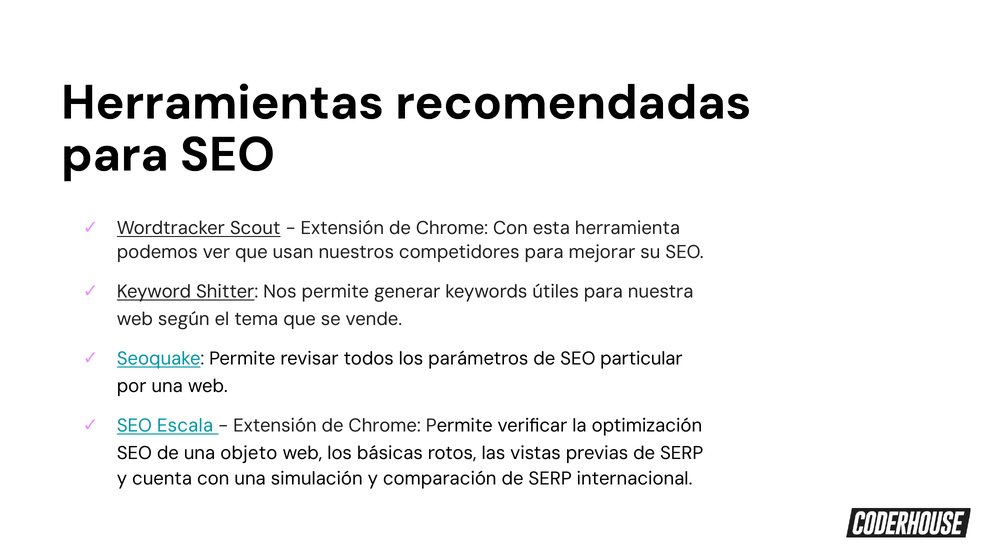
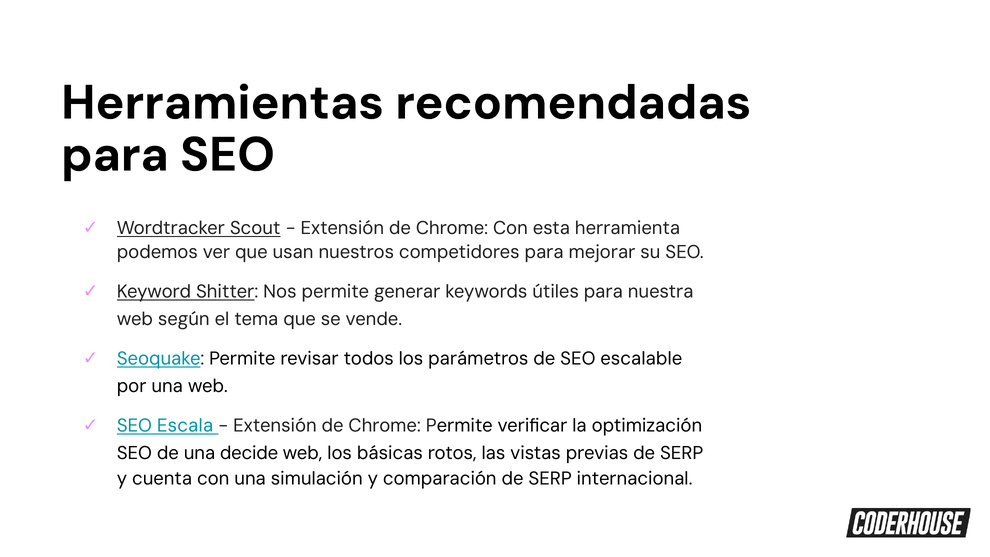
particular: particular -> escalable
objeto: objeto -> decide
